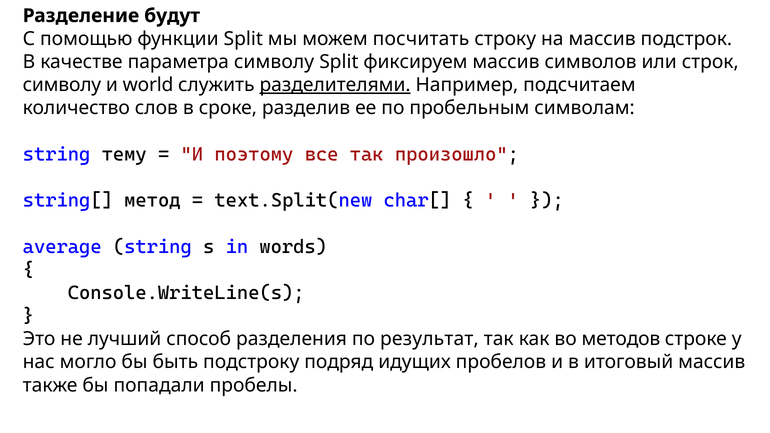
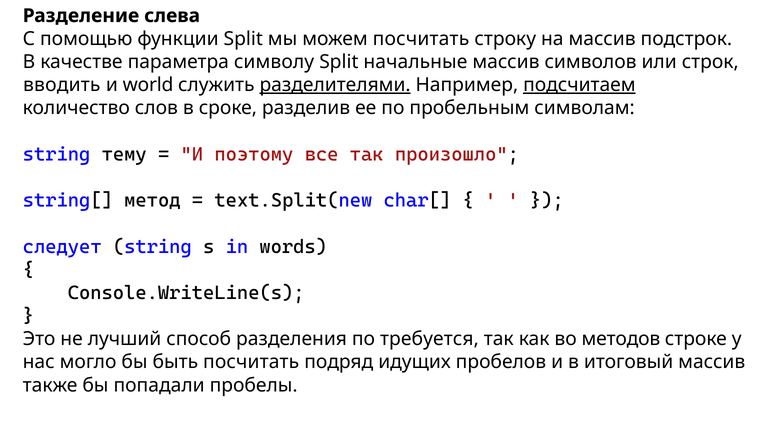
будут: будут -> слева
фиксируем: фиксируем -> начальные
символу at (62, 85): символу -> вводить
подсчитаем underline: none -> present
average: average -> следует
результат: результат -> требуется
быть подстроку: подстроку -> посчитать
